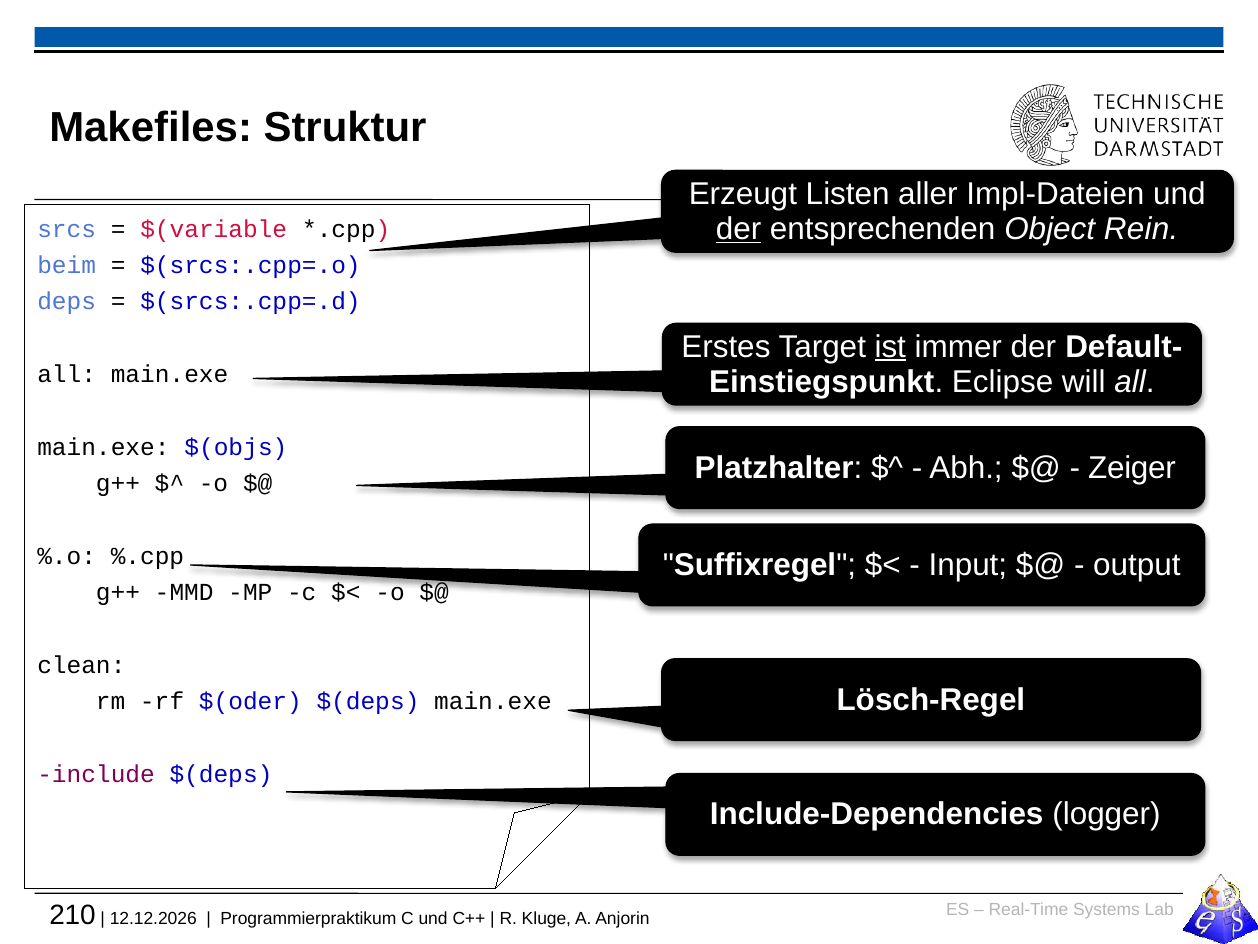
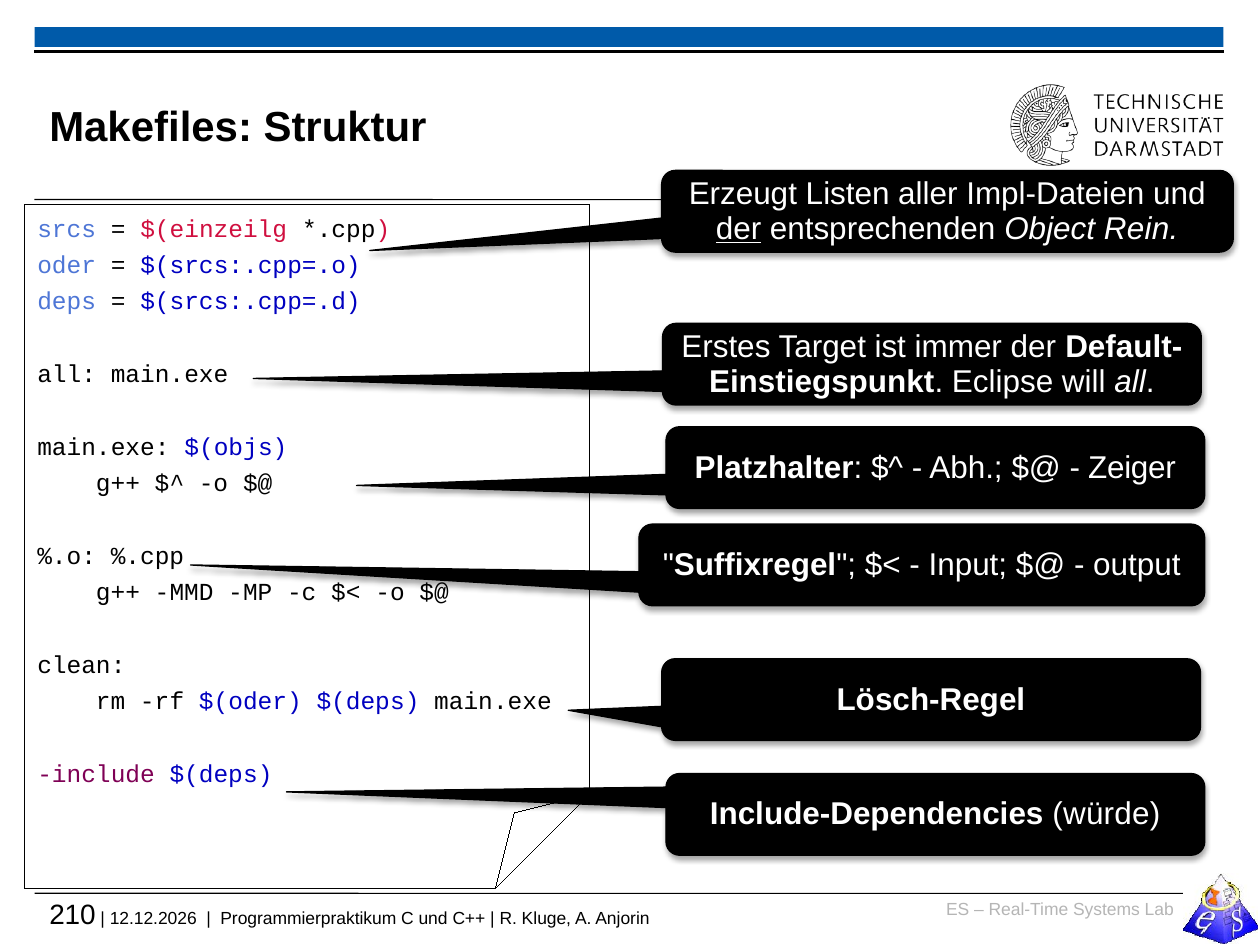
$(variable: $(variable -> $(einzeilg
beim: beim -> oder
ist underline: present -> none
logger: logger -> würde
